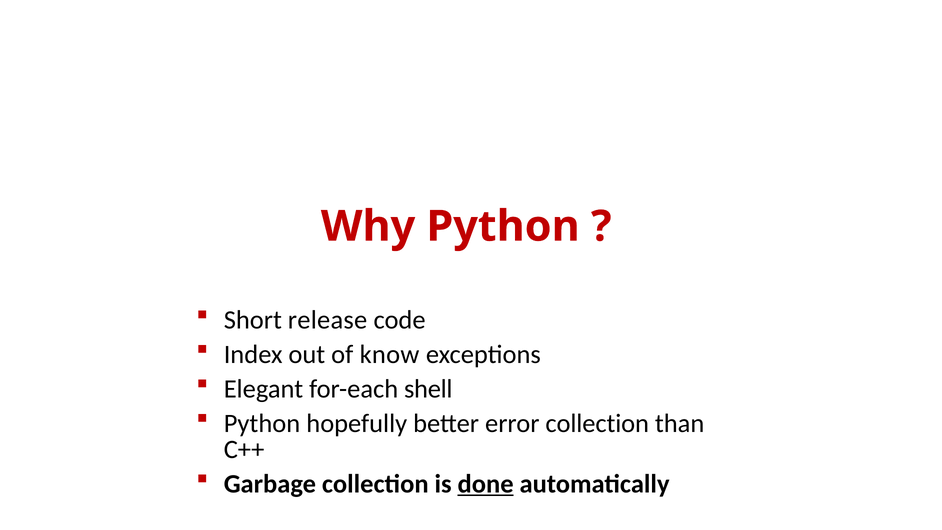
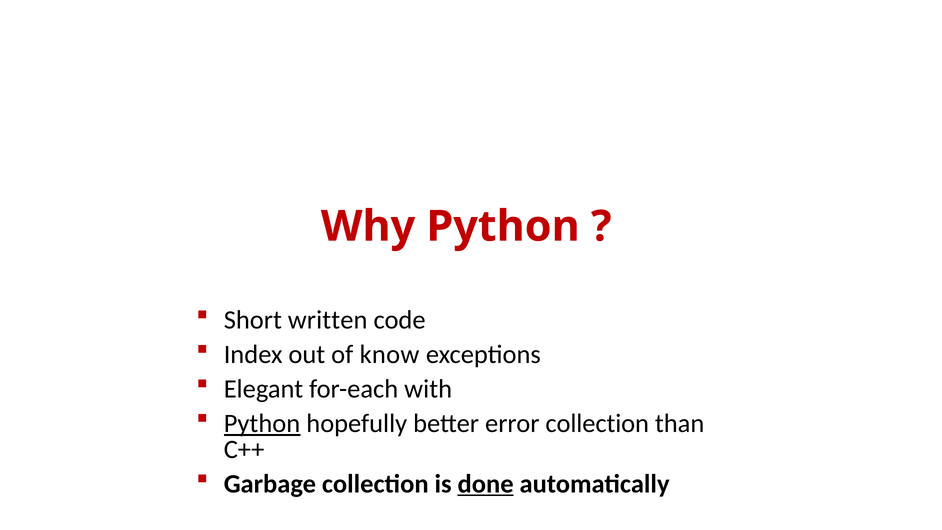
release: release -> written
shell: shell -> with
Python at (262, 423) underline: none -> present
